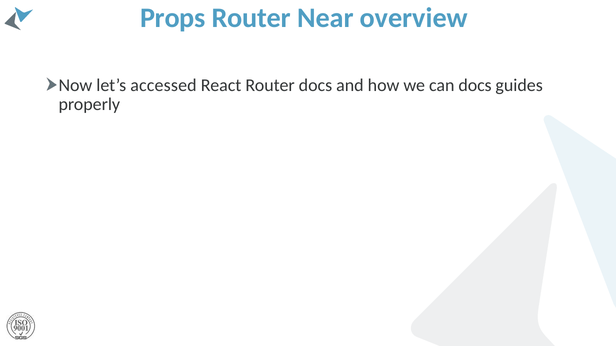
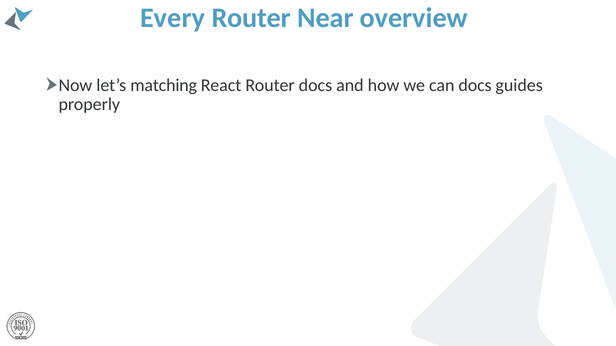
Props: Props -> Every
accessed: accessed -> matching
